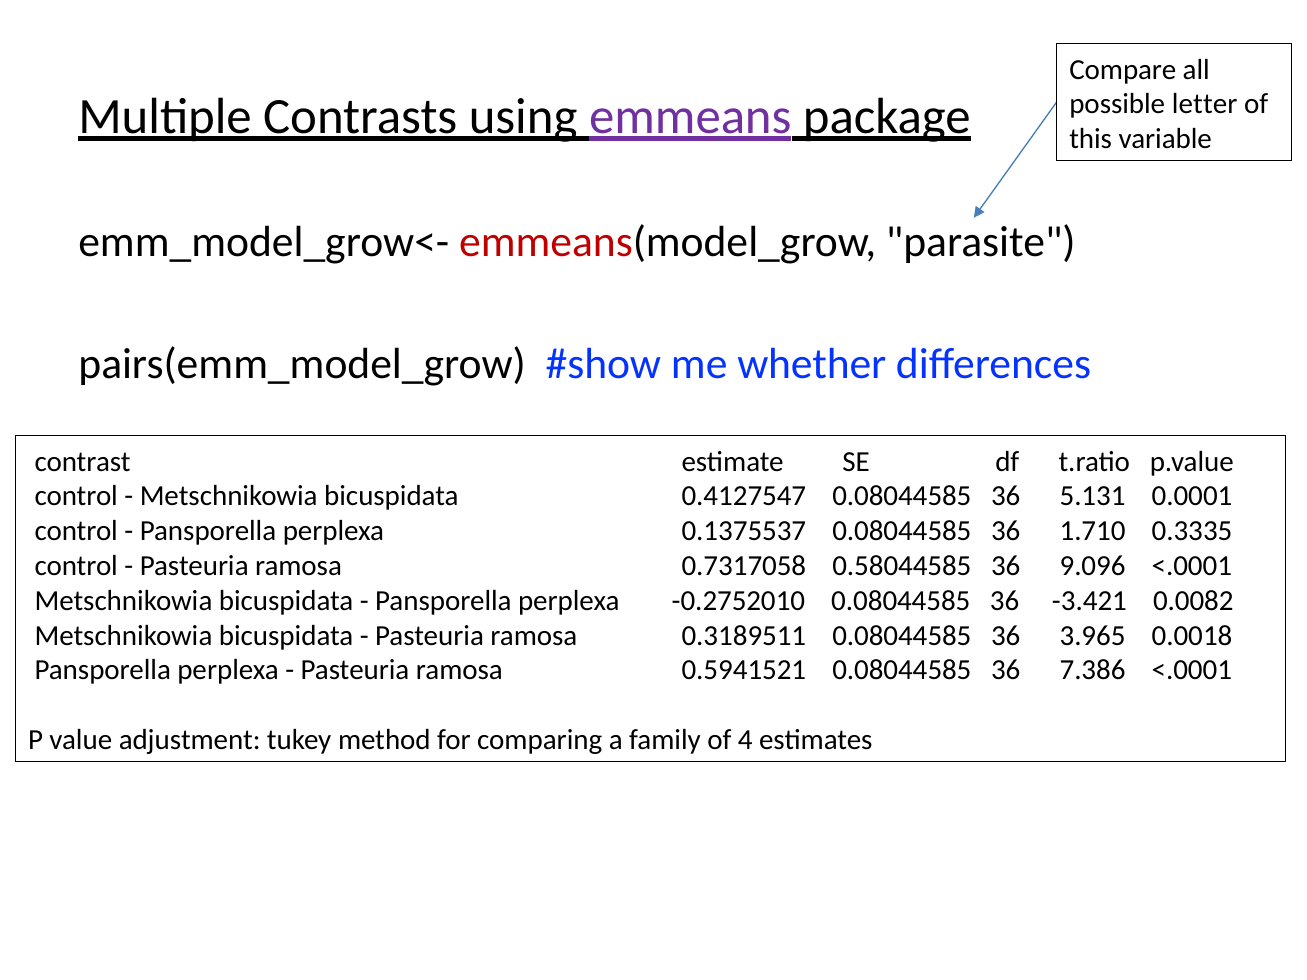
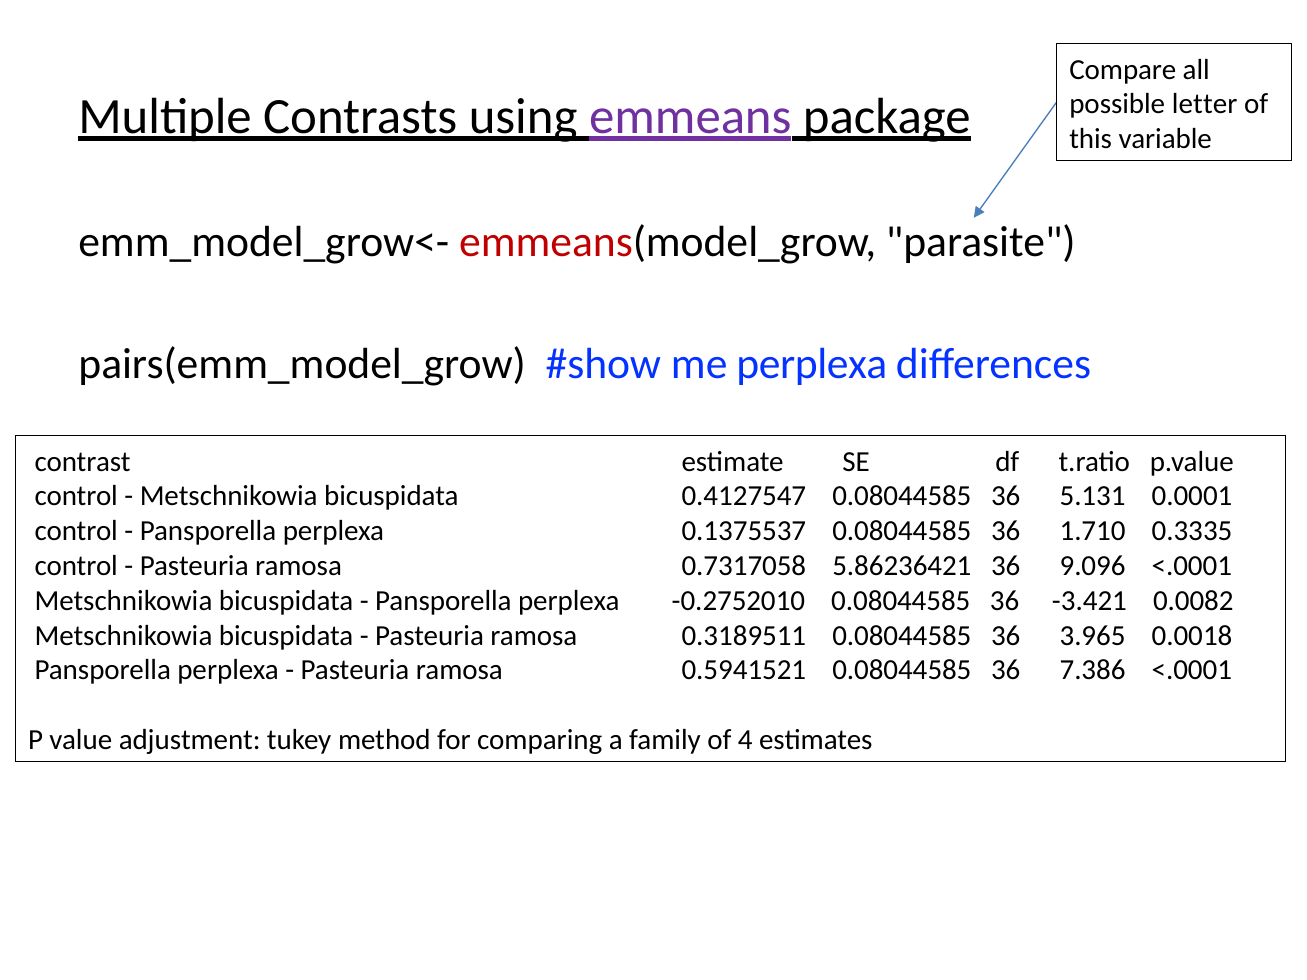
me whether: whether -> perplexa
0.58044585: 0.58044585 -> 5.86236421
